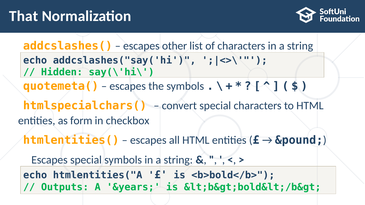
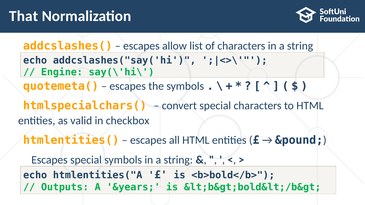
other: other -> allow
Hidden: Hidden -> Engine
form: form -> valid
